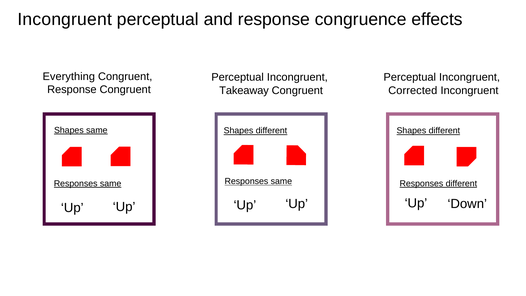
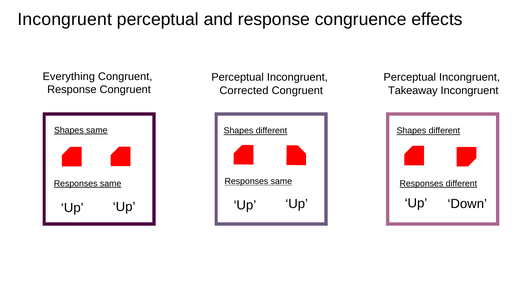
Takeaway: Takeaway -> Corrected
Corrected: Corrected -> Takeaway
